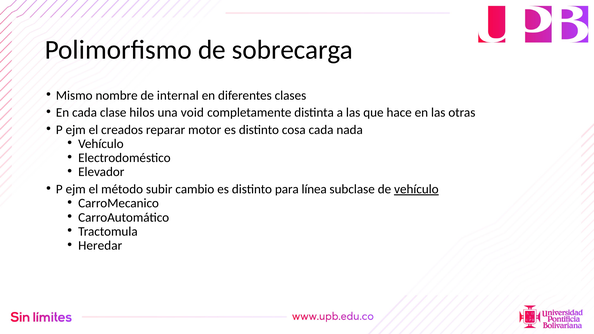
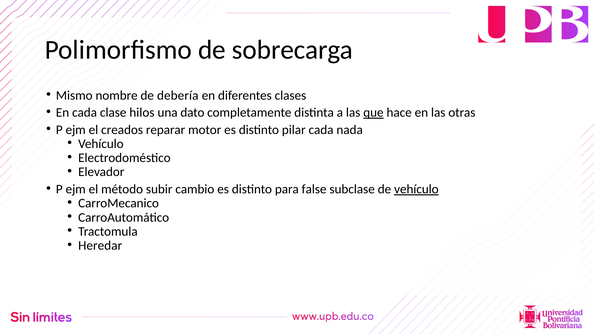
internal: internal -> debería
void: void -> dato
que underline: none -> present
cosa: cosa -> pilar
línea: línea -> false
